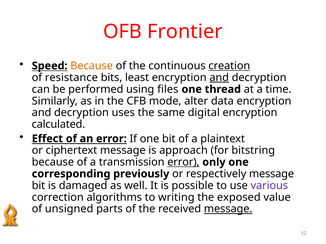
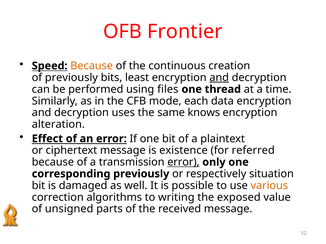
creation underline: present -> none
of resistance: resistance -> previously
alter: alter -> each
digital: digital -> knows
calculated: calculated -> alteration
approach: approach -> existence
bitstring: bitstring -> referred
respectively message: message -> situation
various colour: purple -> orange
message at (228, 209) underline: present -> none
